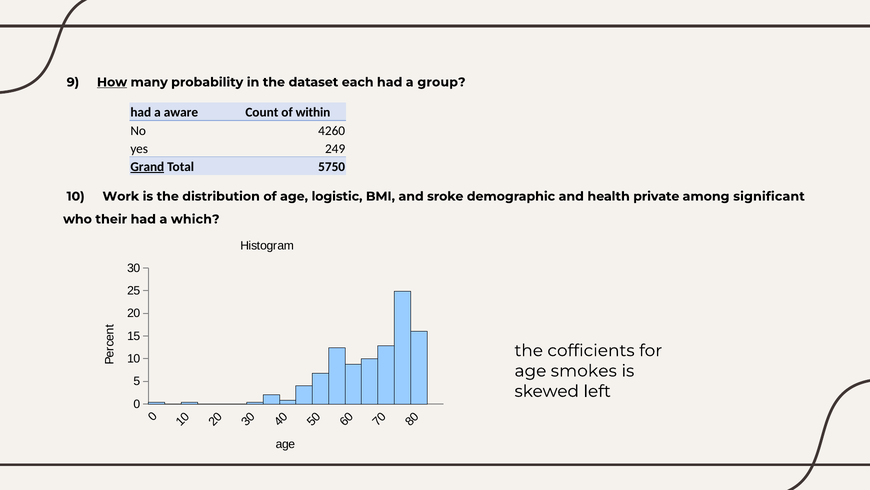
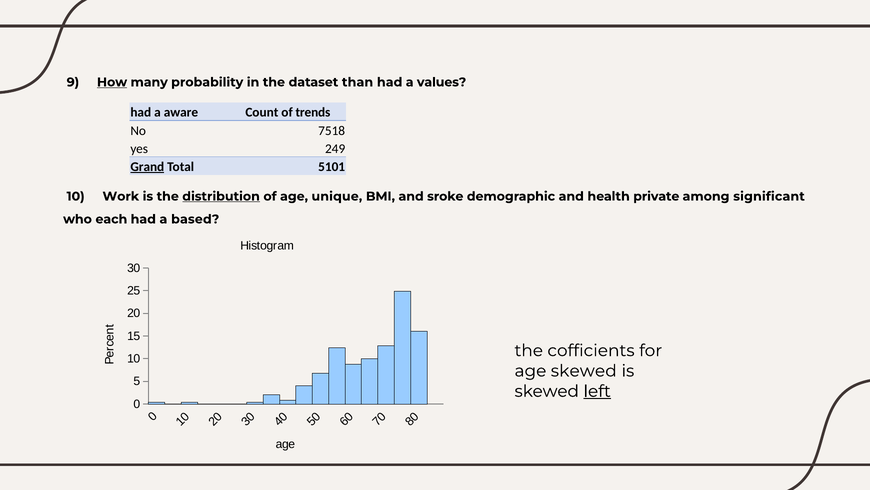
each: each -> than
group: group -> values
within: within -> trends
4260: 4260 -> 7518
5750: 5750 -> 5101
distribution underline: none -> present
logistic: logistic -> unique
their: their -> each
which: which -> based
age smokes: smokes -> skewed
left underline: none -> present
